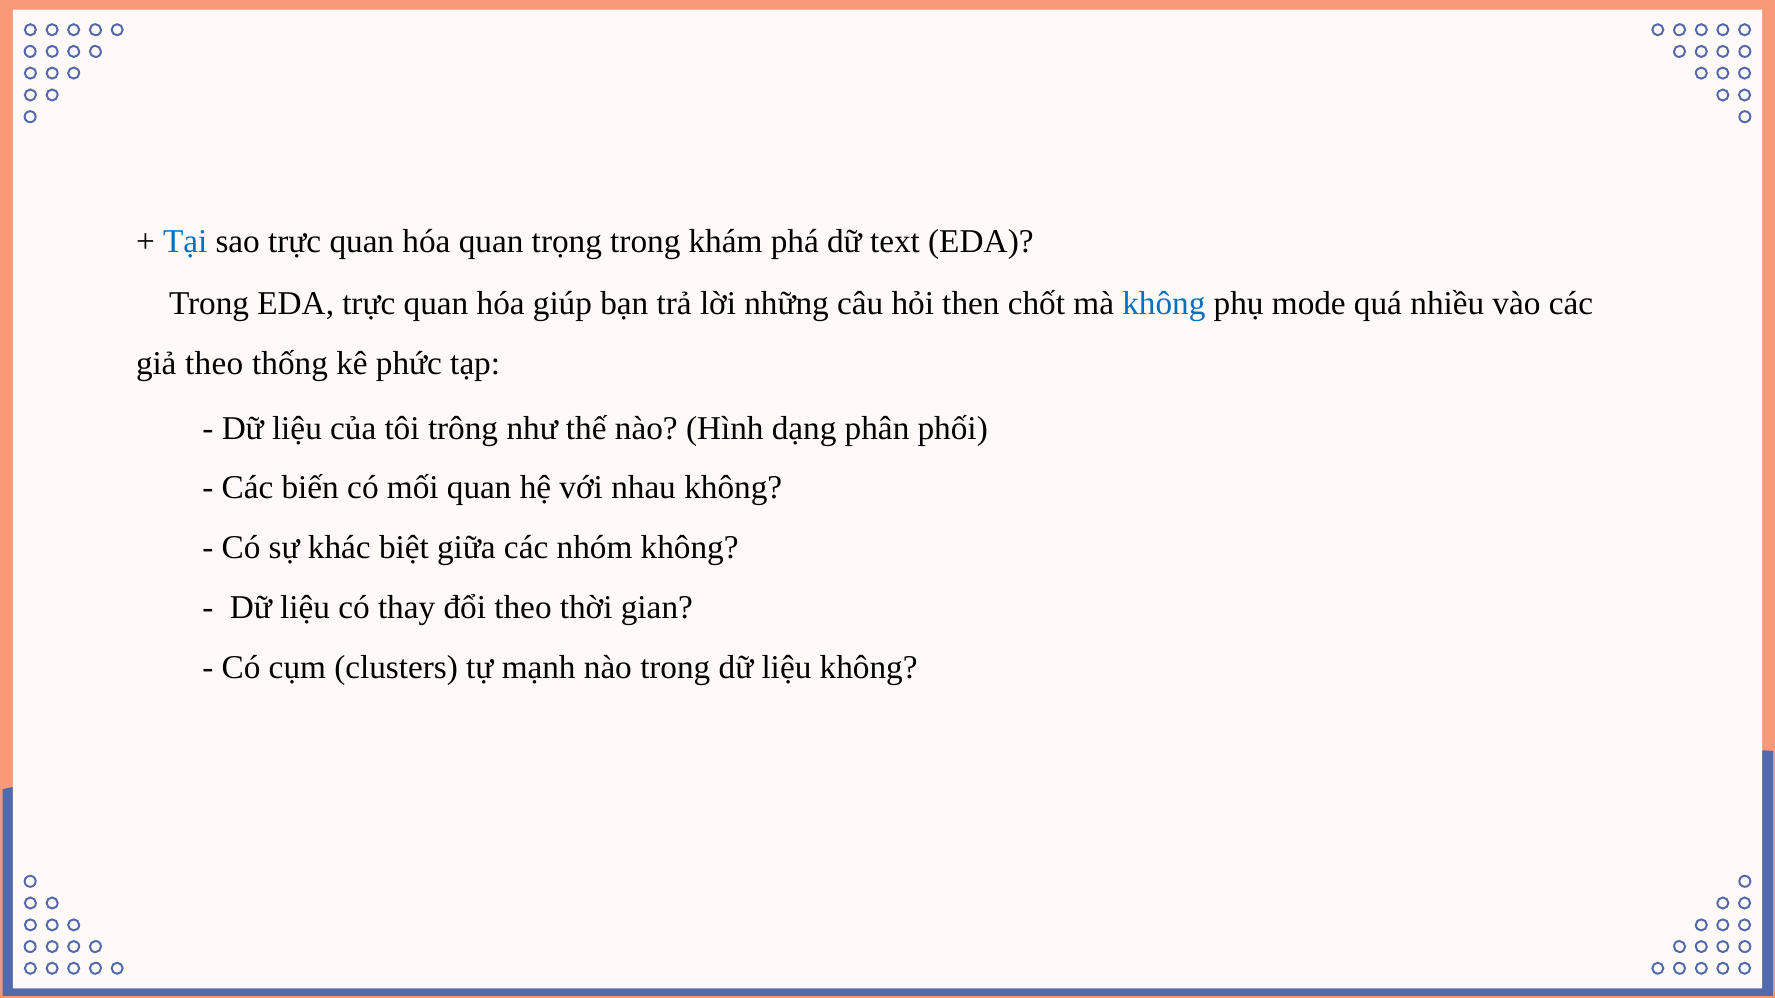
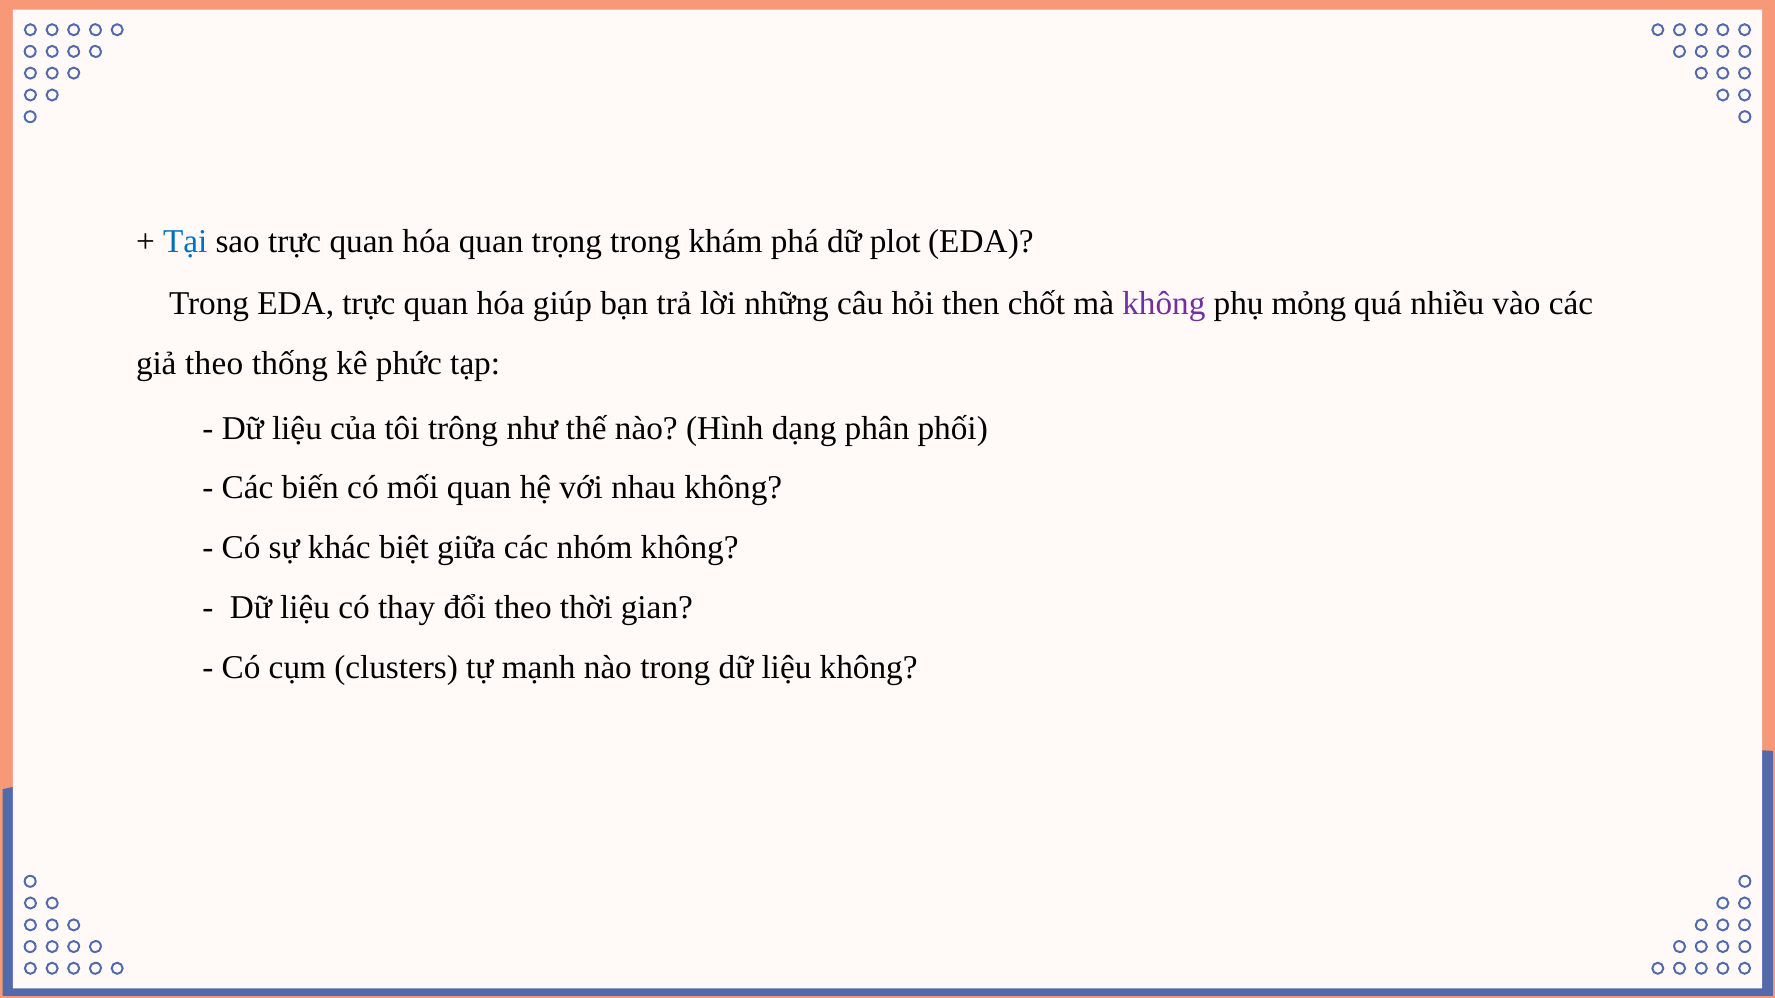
text: text -> plot
không at (1164, 304) colour: blue -> purple
mode: mode -> mỏng
